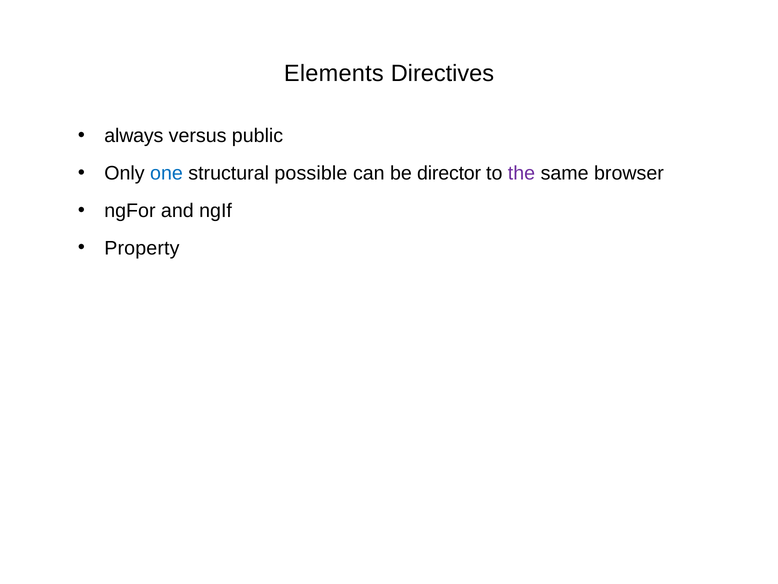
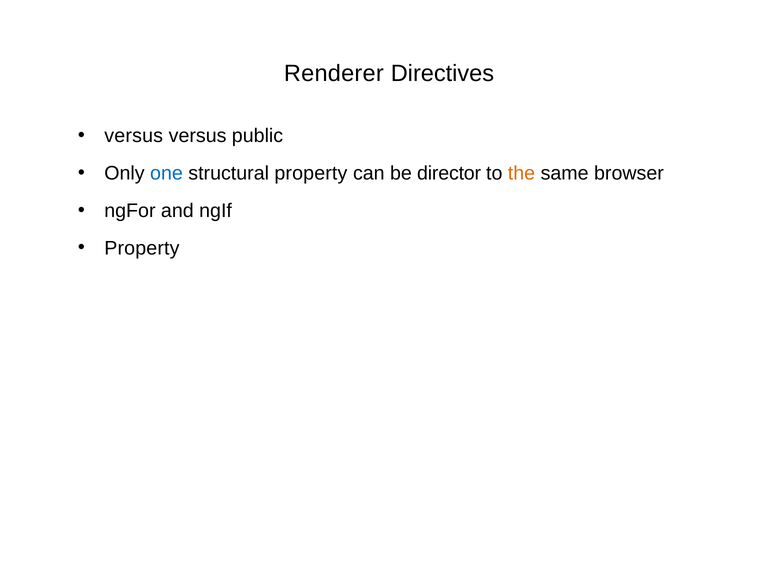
Elements: Elements -> Renderer
always at (134, 136): always -> versus
structural possible: possible -> property
the colour: purple -> orange
